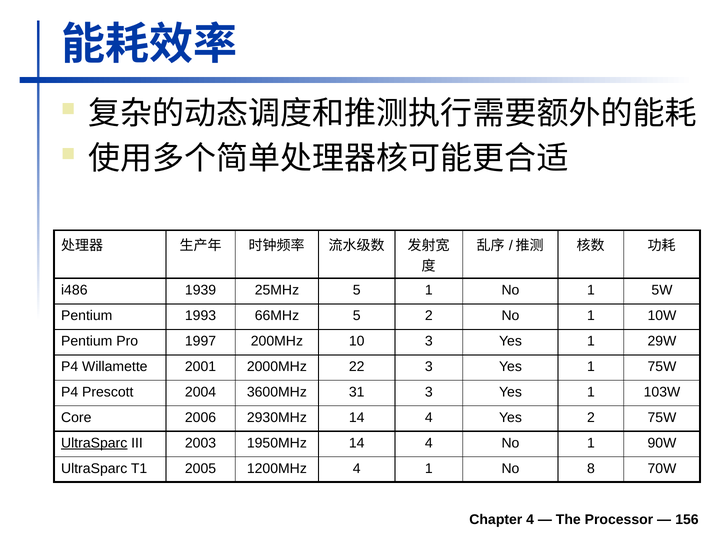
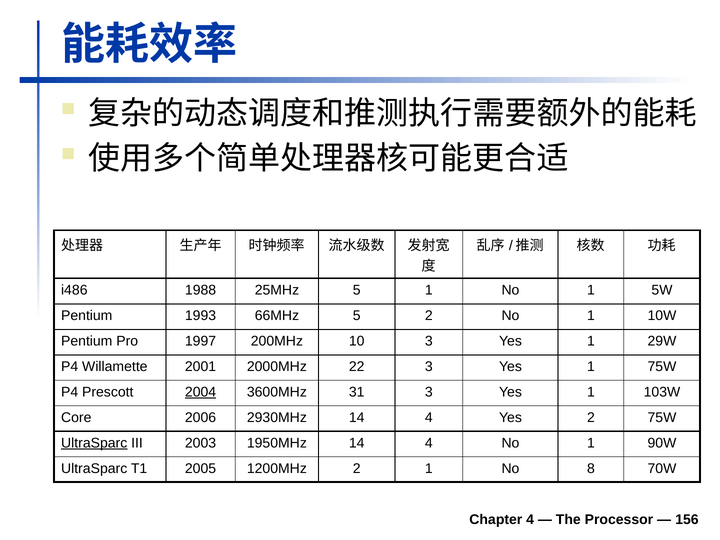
1939: 1939 -> 1988
2004 underline: none -> present
1200MHz 4: 4 -> 2
